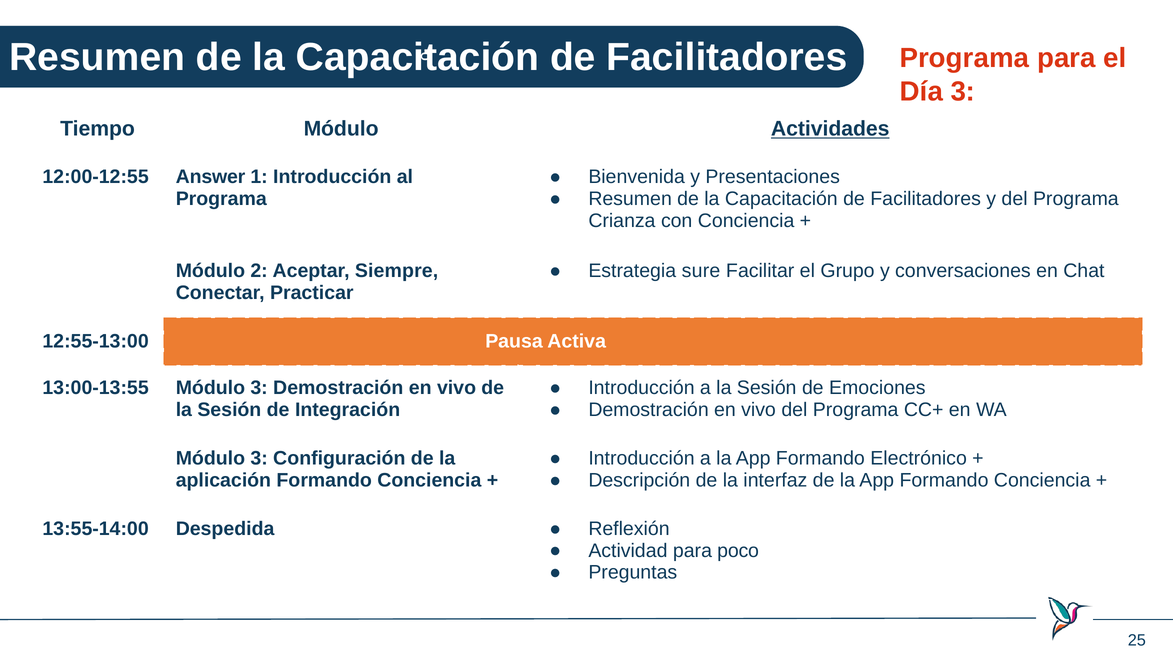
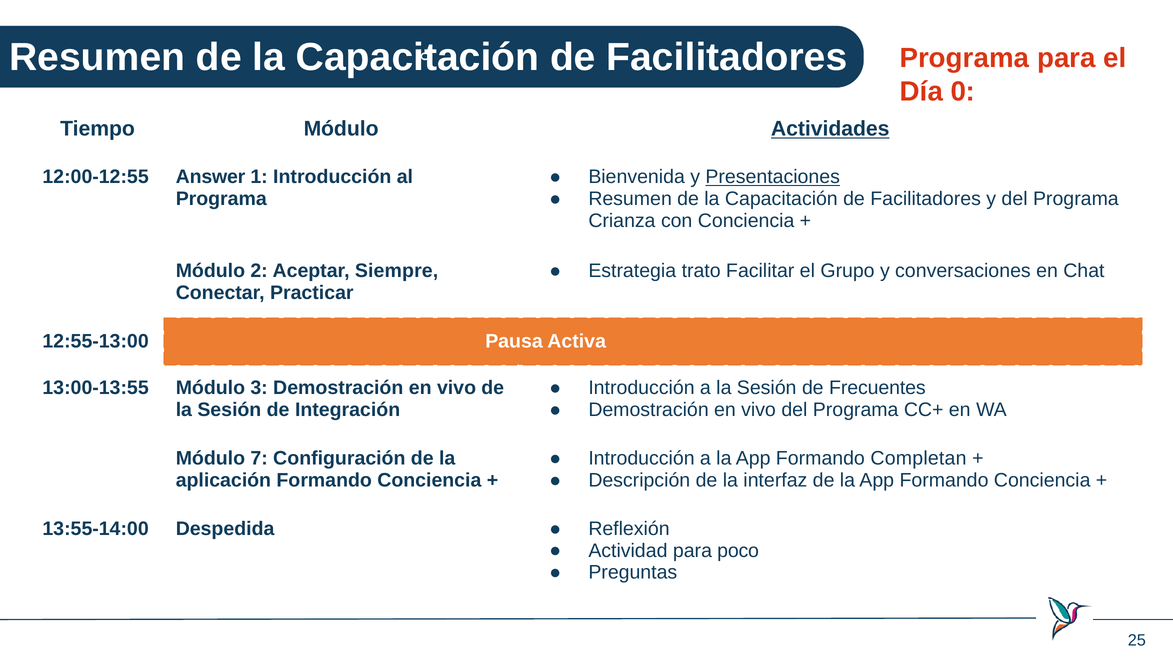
Día 3: 3 -> 0
Presentaciones underline: none -> present
sure: sure -> trato
Emociones: Emociones -> Frecuentes
Electrónico: Electrónico -> Completan
3 at (259, 458): 3 -> 7
